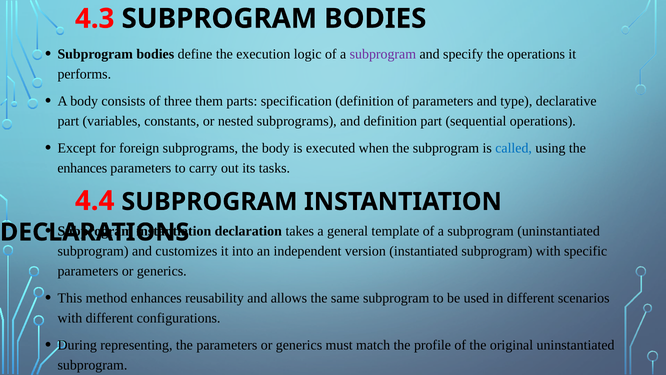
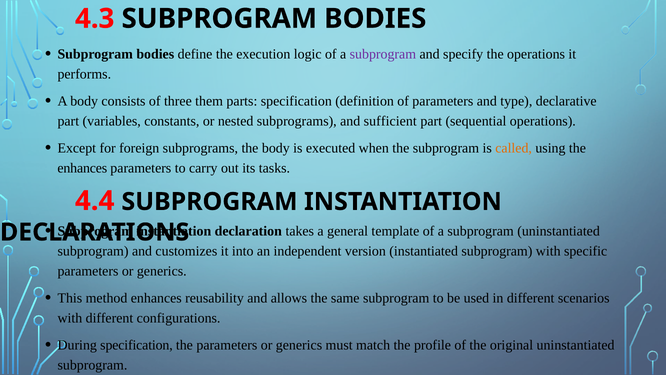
and definition: definition -> sufficient
called colour: blue -> orange
During representing: representing -> specification
